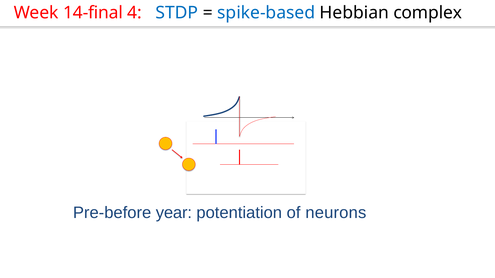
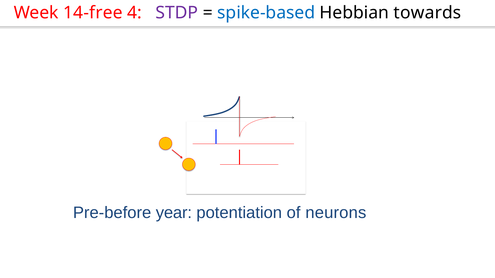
14-final: 14-final -> 14-free
STDP colour: blue -> purple
complex: complex -> towards
